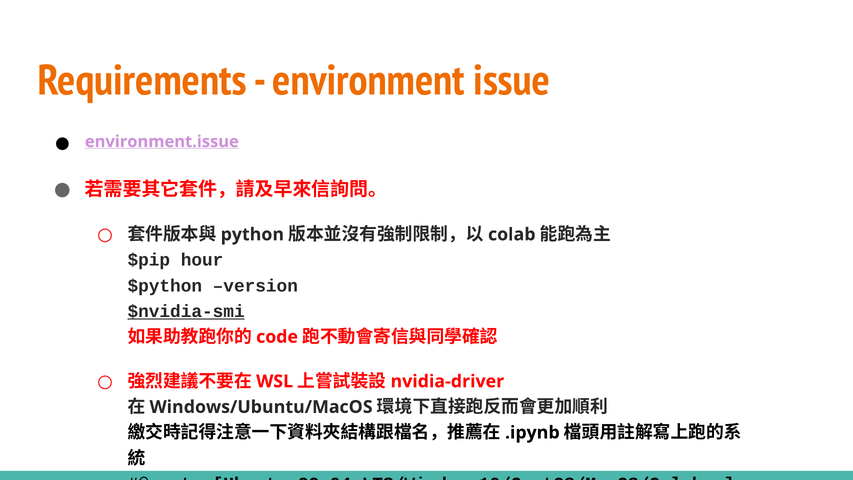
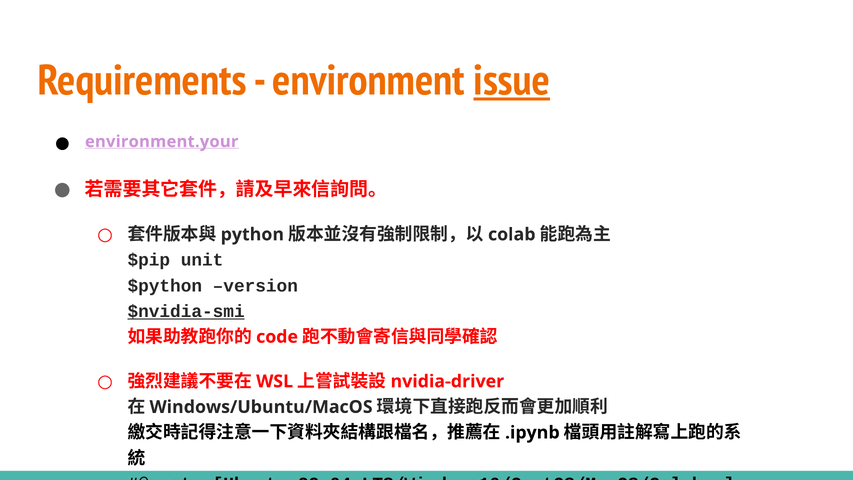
issue underline: none -> present
environment.issue: environment.issue -> environment.your
hour: hour -> unit
